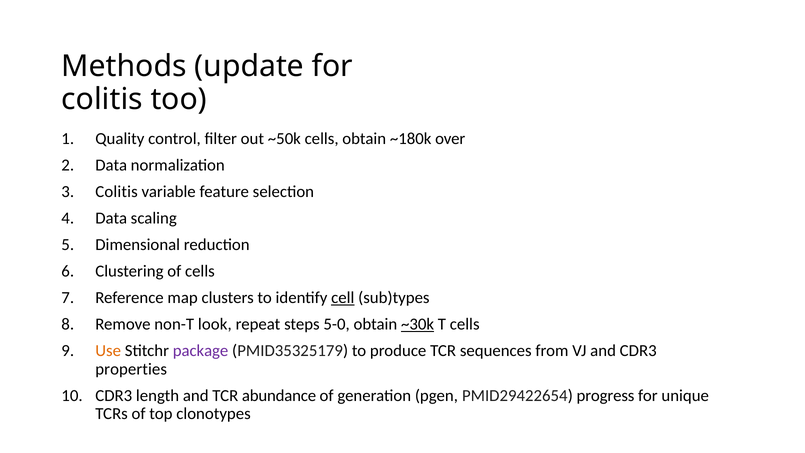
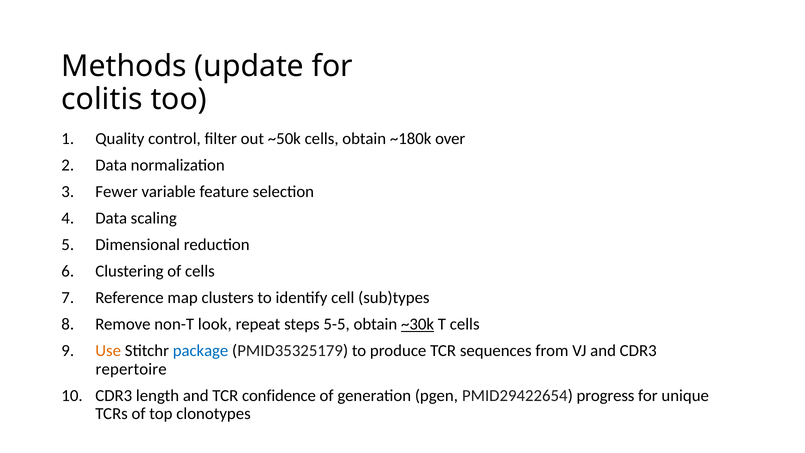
Colitis at (117, 192): Colitis -> Fewer
cell underline: present -> none
5-0: 5-0 -> 5-5
package colour: purple -> blue
properties: properties -> repertoire
abundance: abundance -> confidence
